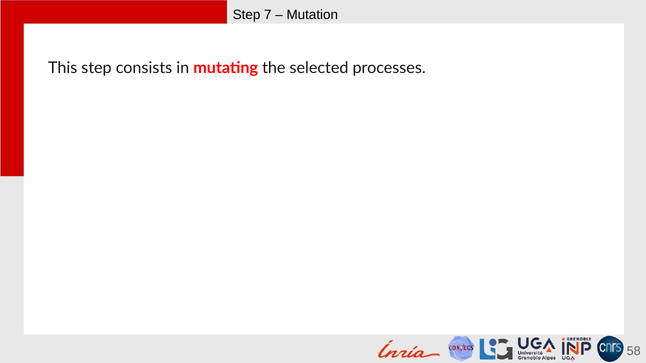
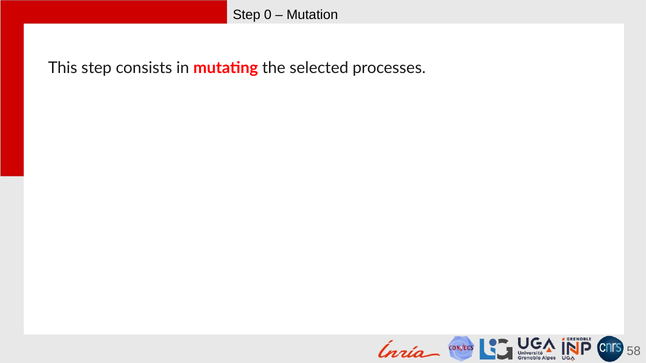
7: 7 -> 0
